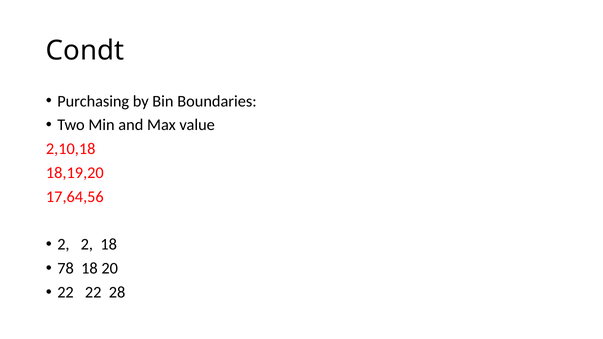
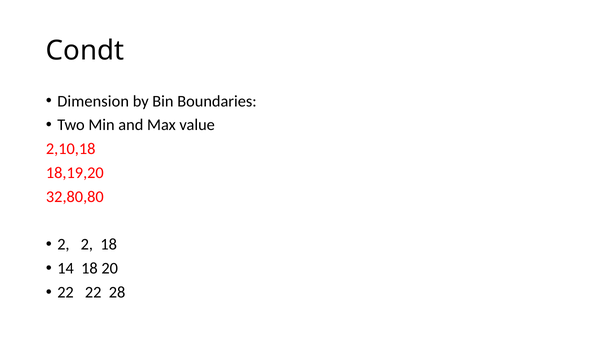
Purchasing: Purchasing -> Dimension
17,64,56: 17,64,56 -> 32,80,80
78: 78 -> 14
